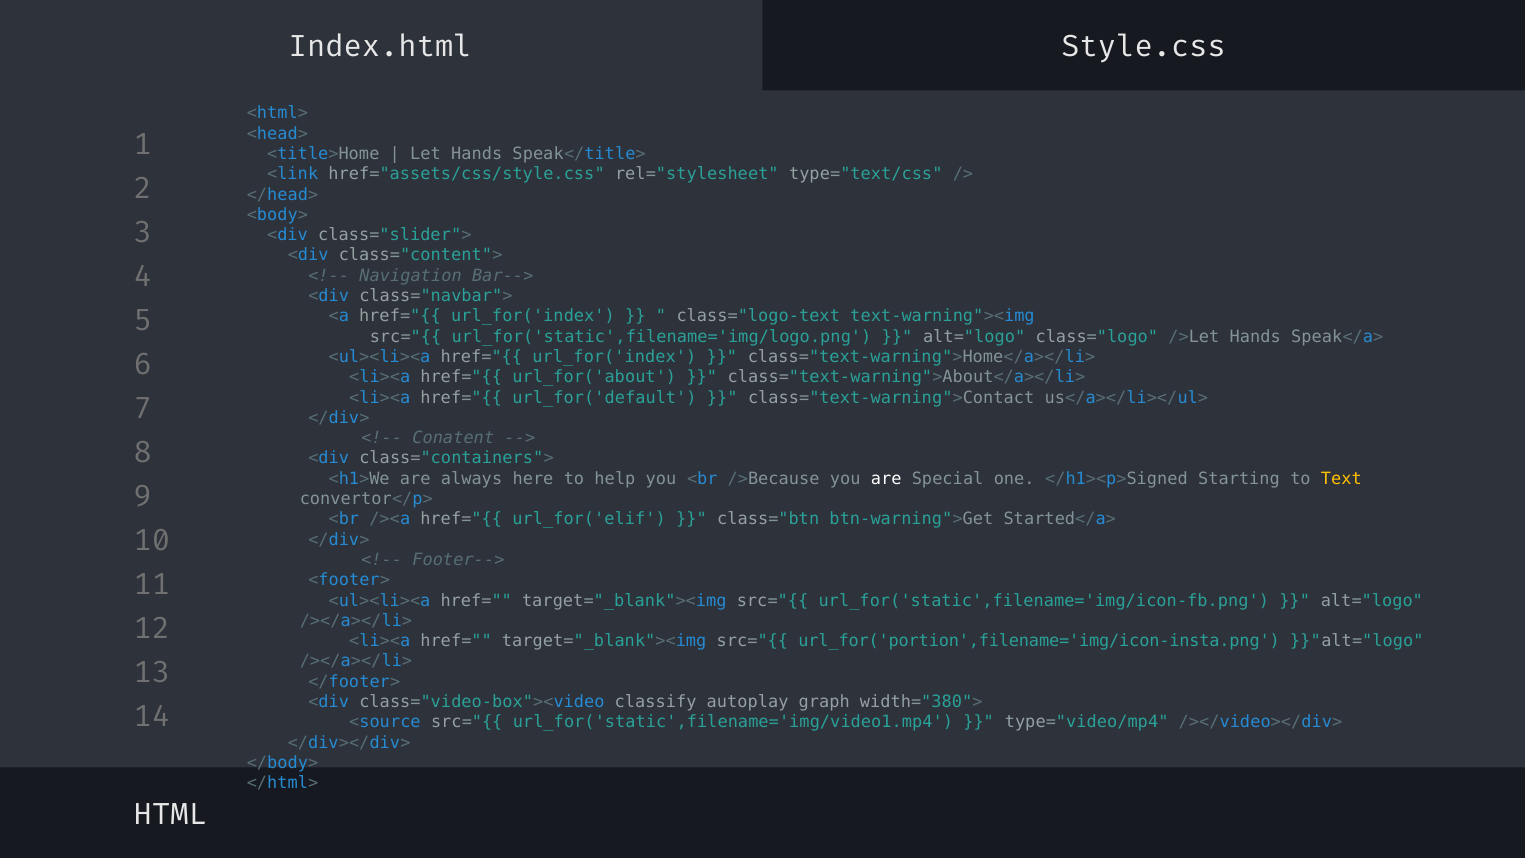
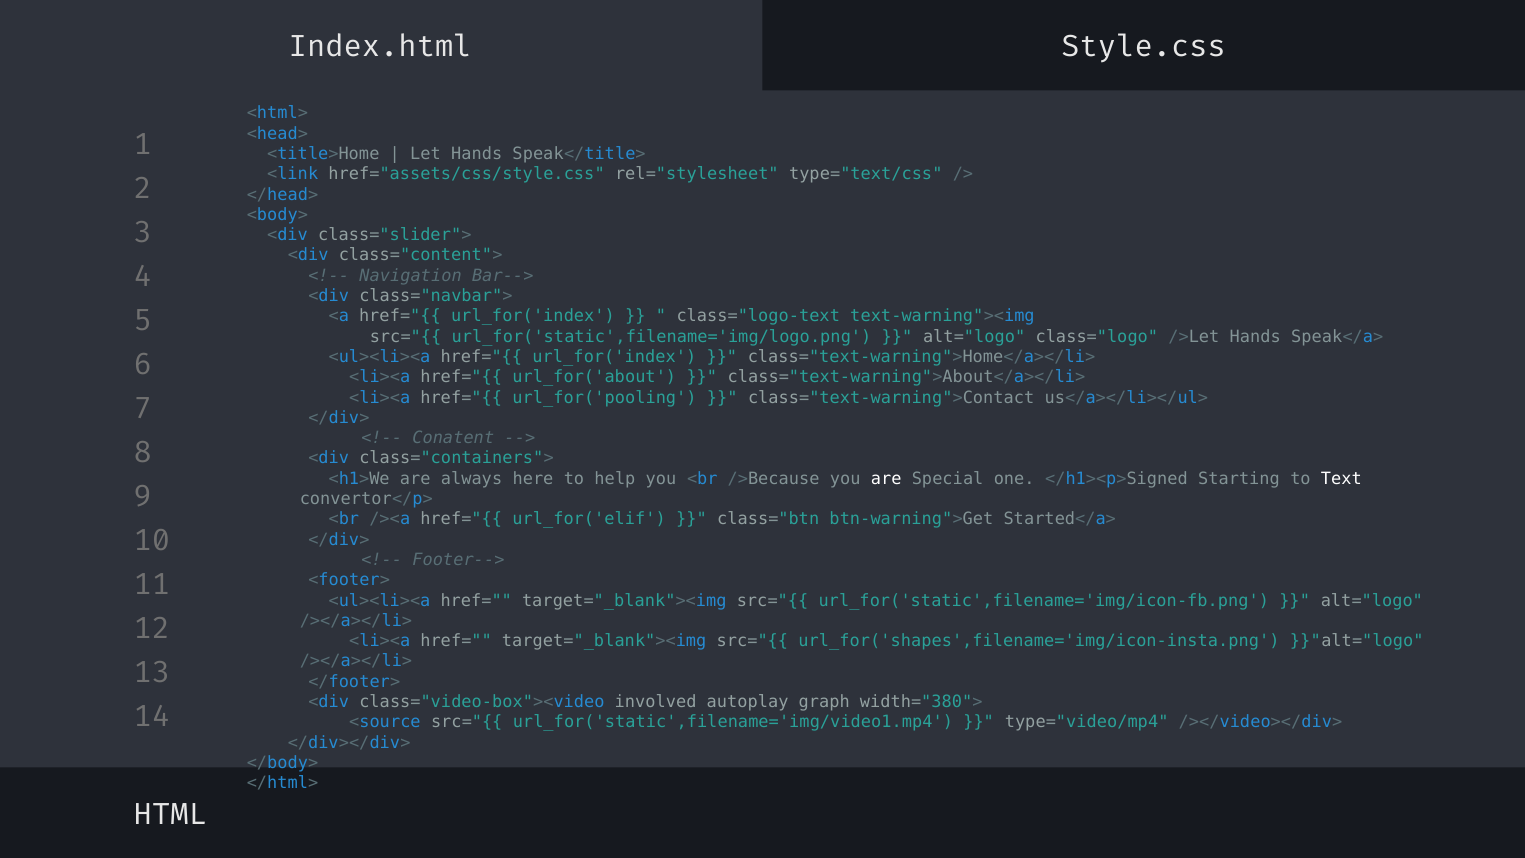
url_for('default: url_for('default -> url_for('pooling
Text colour: yellow -> white
url_for('portion',filename='img/icon-insta.png: url_for('portion',filename='img/icon-insta.png -> url_for('shapes',filename='img/icon-insta.png
classify: classify -> involved
